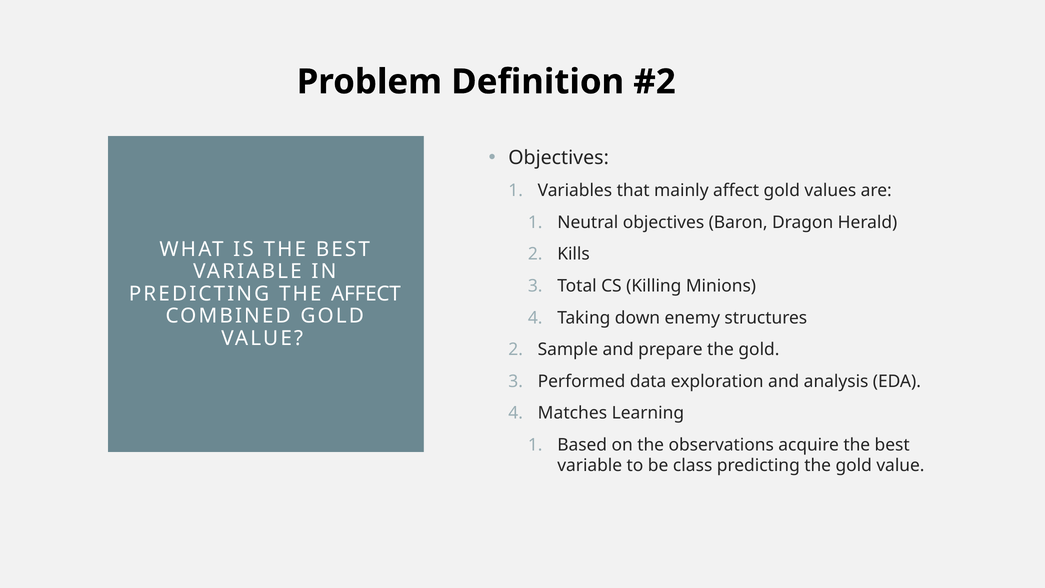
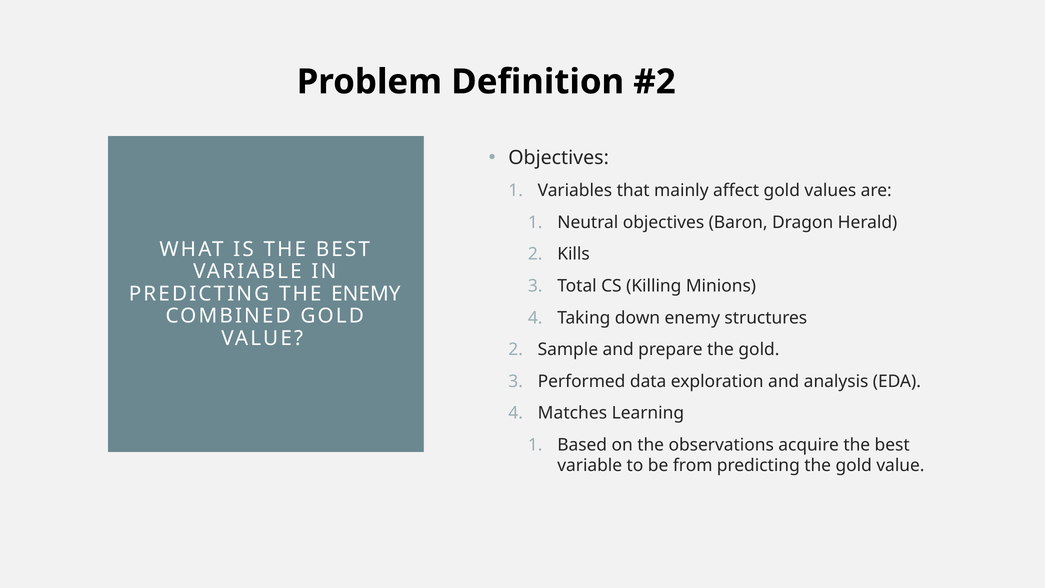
THE AFFECT: AFFECT -> ENEMY
class: class -> from
